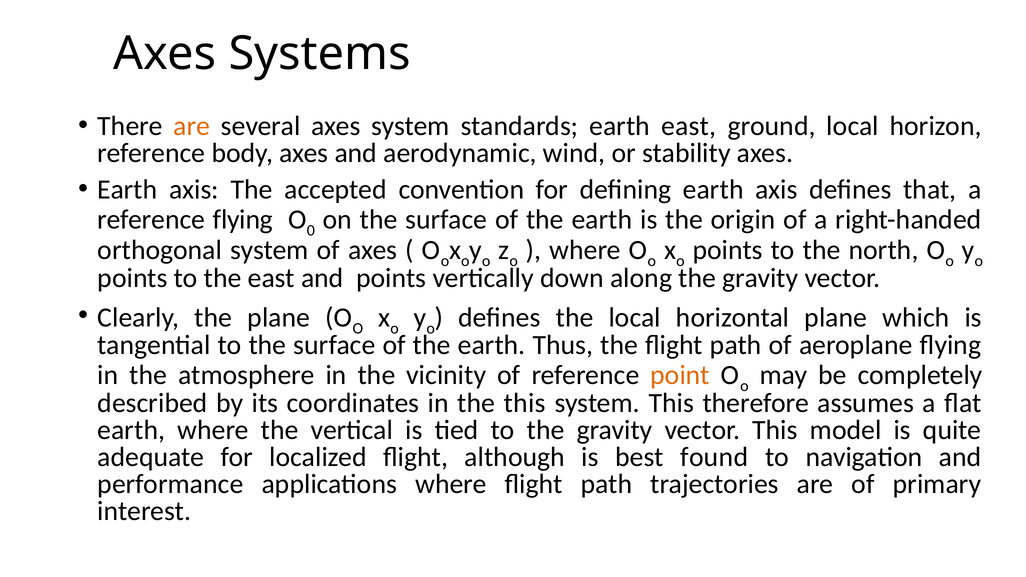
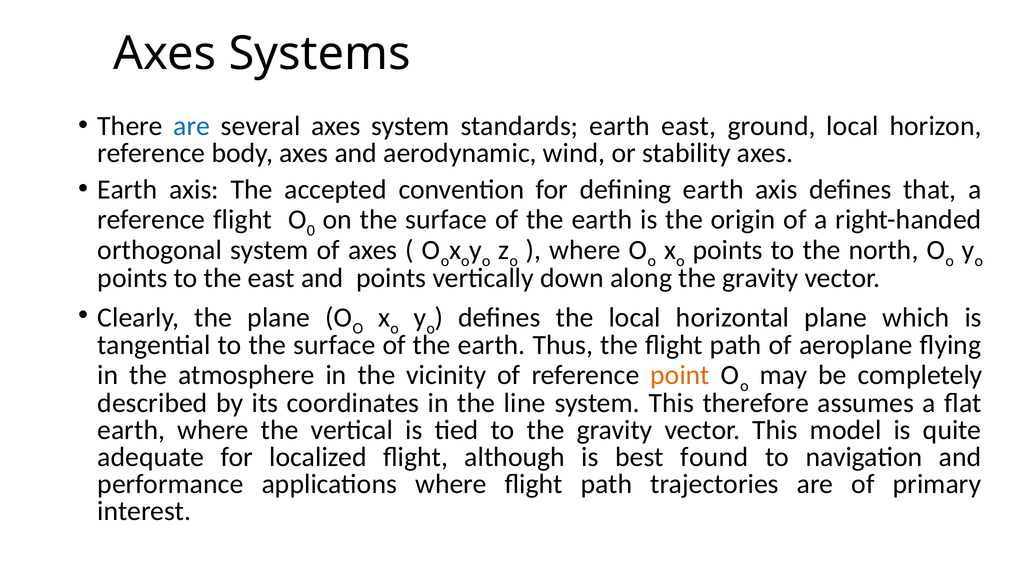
are at (192, 126) colour: orange -> blue
reference flying: flying -> flight
the this: this -> line
